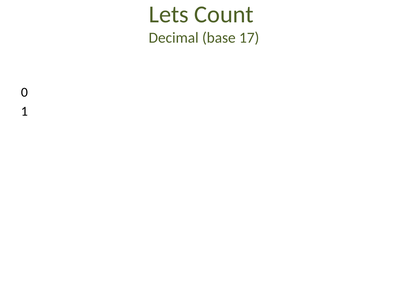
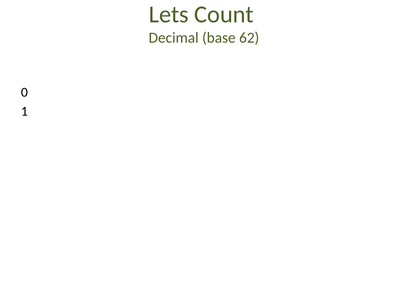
17: 17 -> 62
